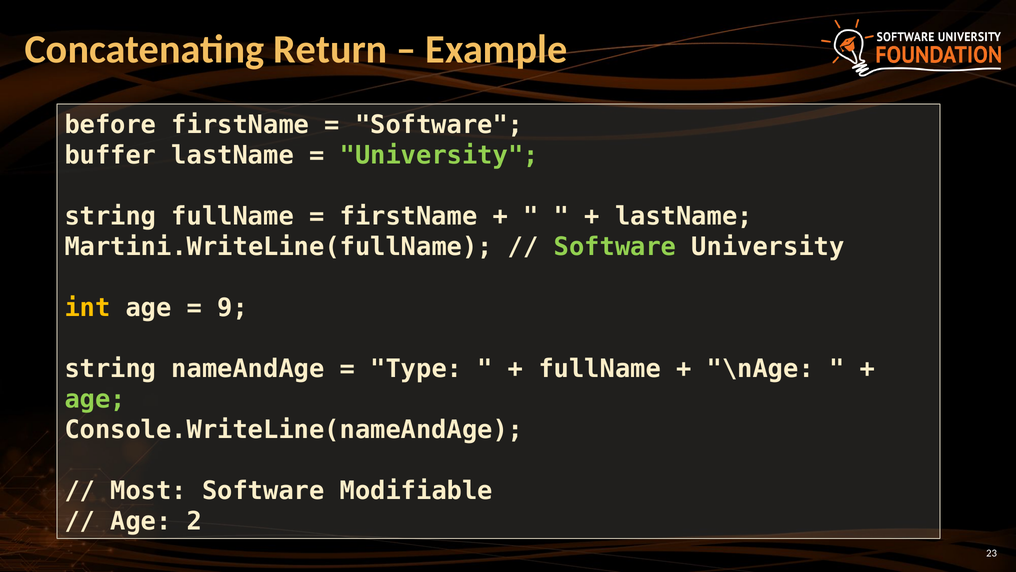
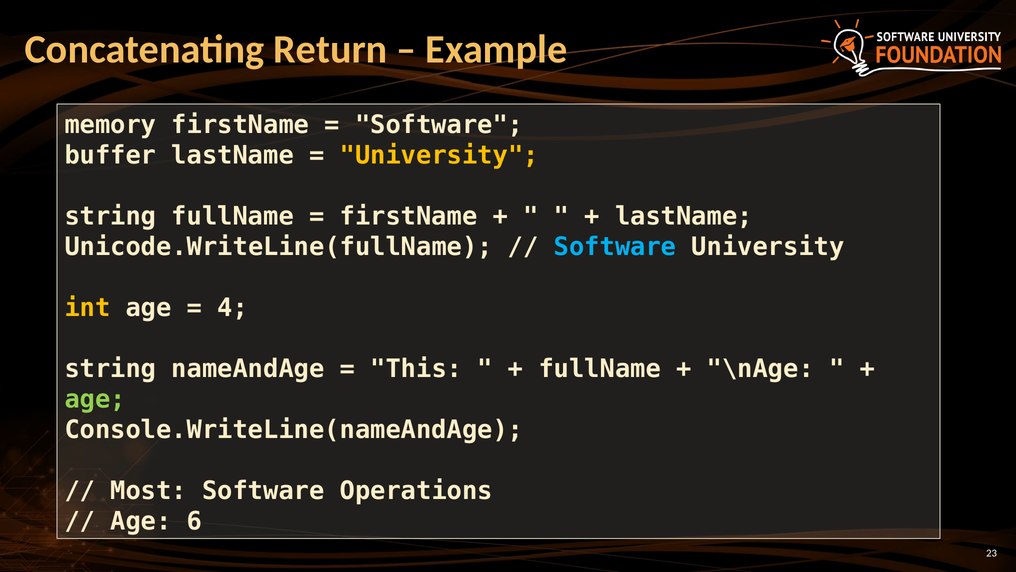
before: before -> memory
University at (439, 155) colour: light green -> yellow
Martini.WriteLine(fullName: Martini.WriteLine(fullName -> Unicode.WriteLine(fullName
Software at (615, 247) colour: light green -> light blue
9: 9 -> 4
Type: Type -> This
Modifiable: Modifiable -> Operations
2: 2 -> 6
